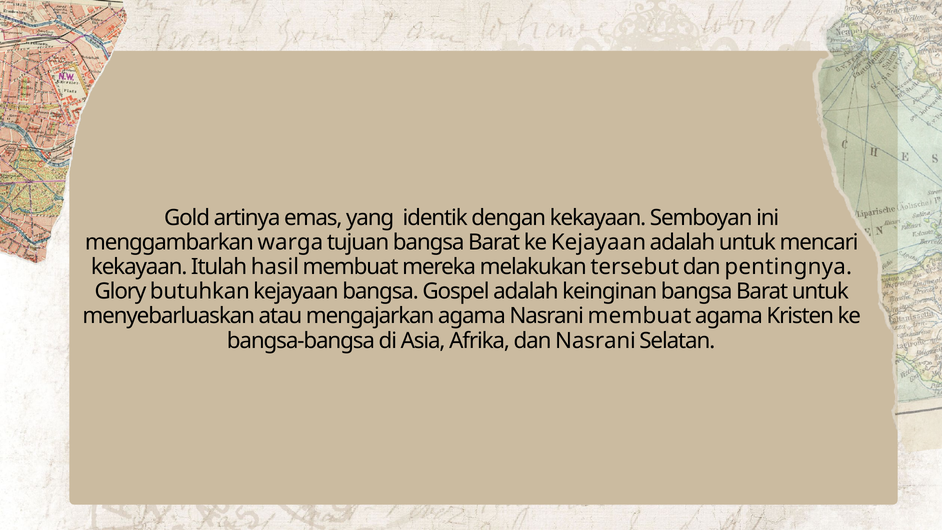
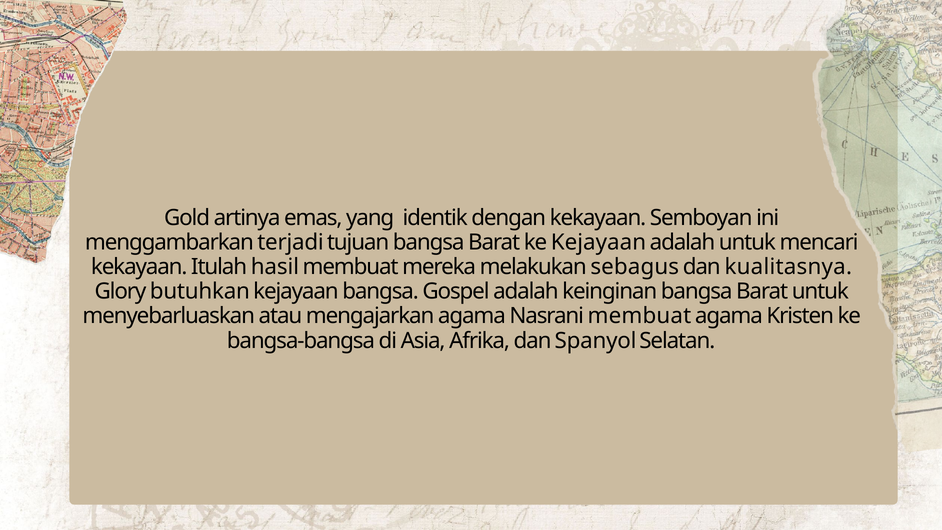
warga: warga -> terjadi
tersebut: tersebut -> sebagus
pentingnya: pentingnya -> kualitasnya
dan Nasrani: Nasrani -> Spanyol
